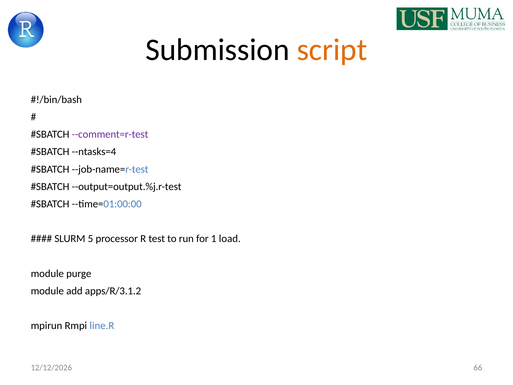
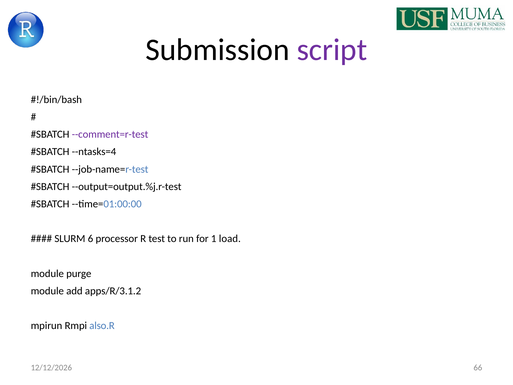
script colour: orange -> purple
5: 5 -> 6
line.R: line.R -> also.R
